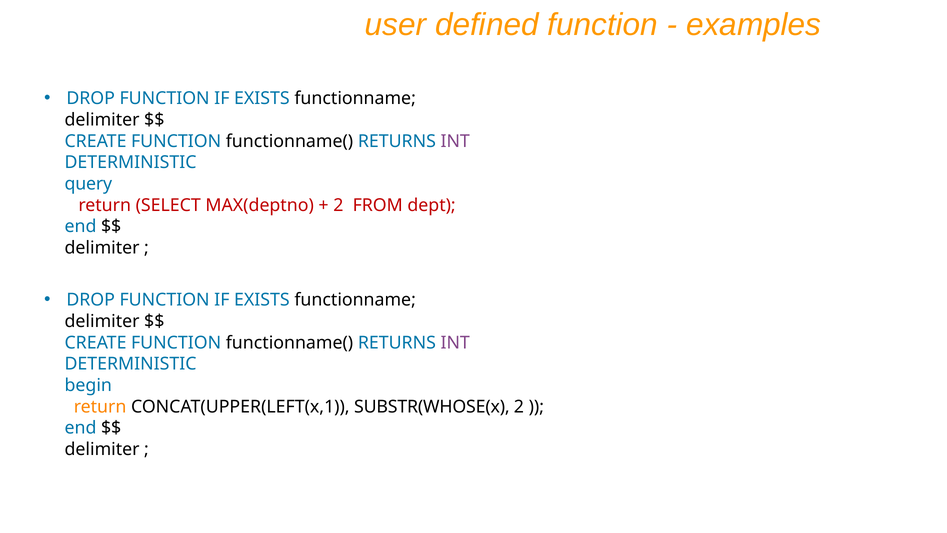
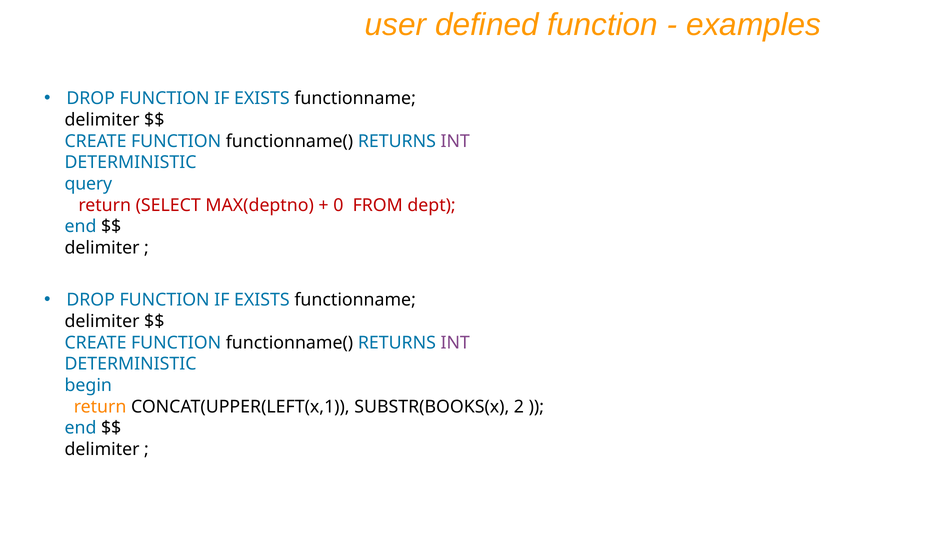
2 at (338, 205): 2 -> 0
SUBSTR(WHOSE(x: SUBSTR(WHOSE(x -> SUBSTR(BOOKS(x
